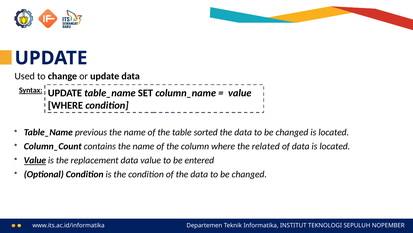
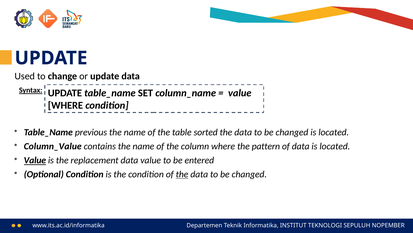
Column_Count: Column_Count -> Column_Value
related: related -> pattern
the at (182, 174) underline: none -> present
